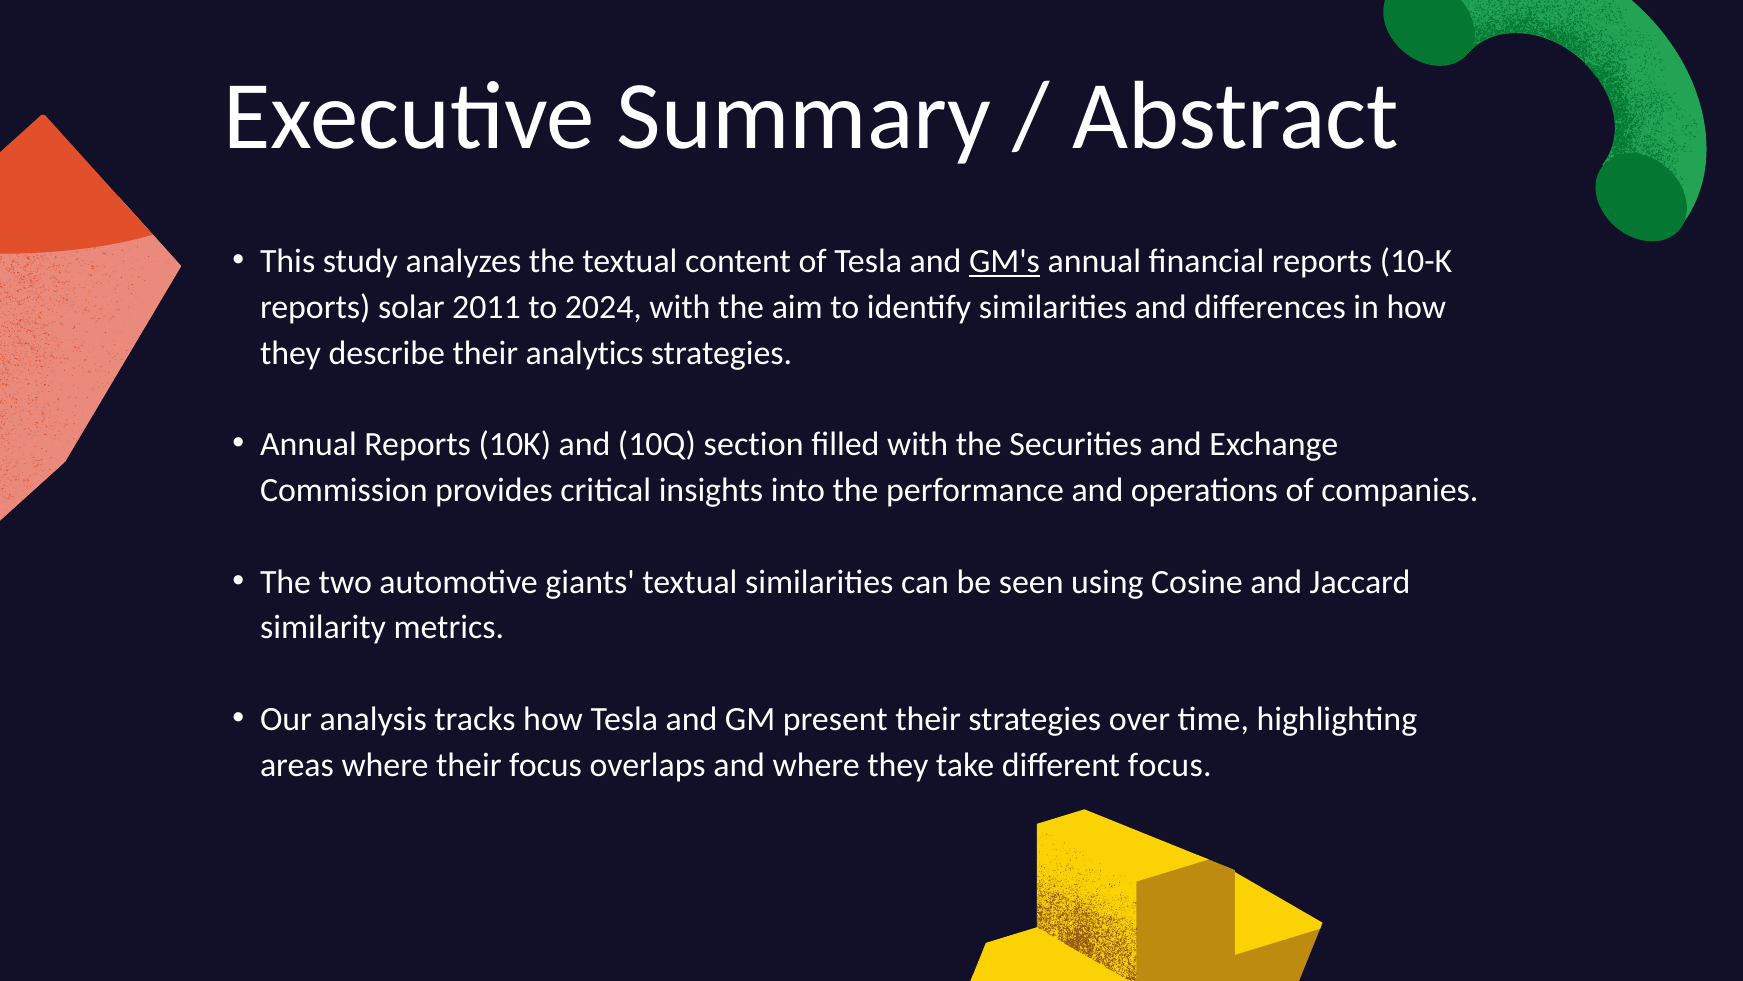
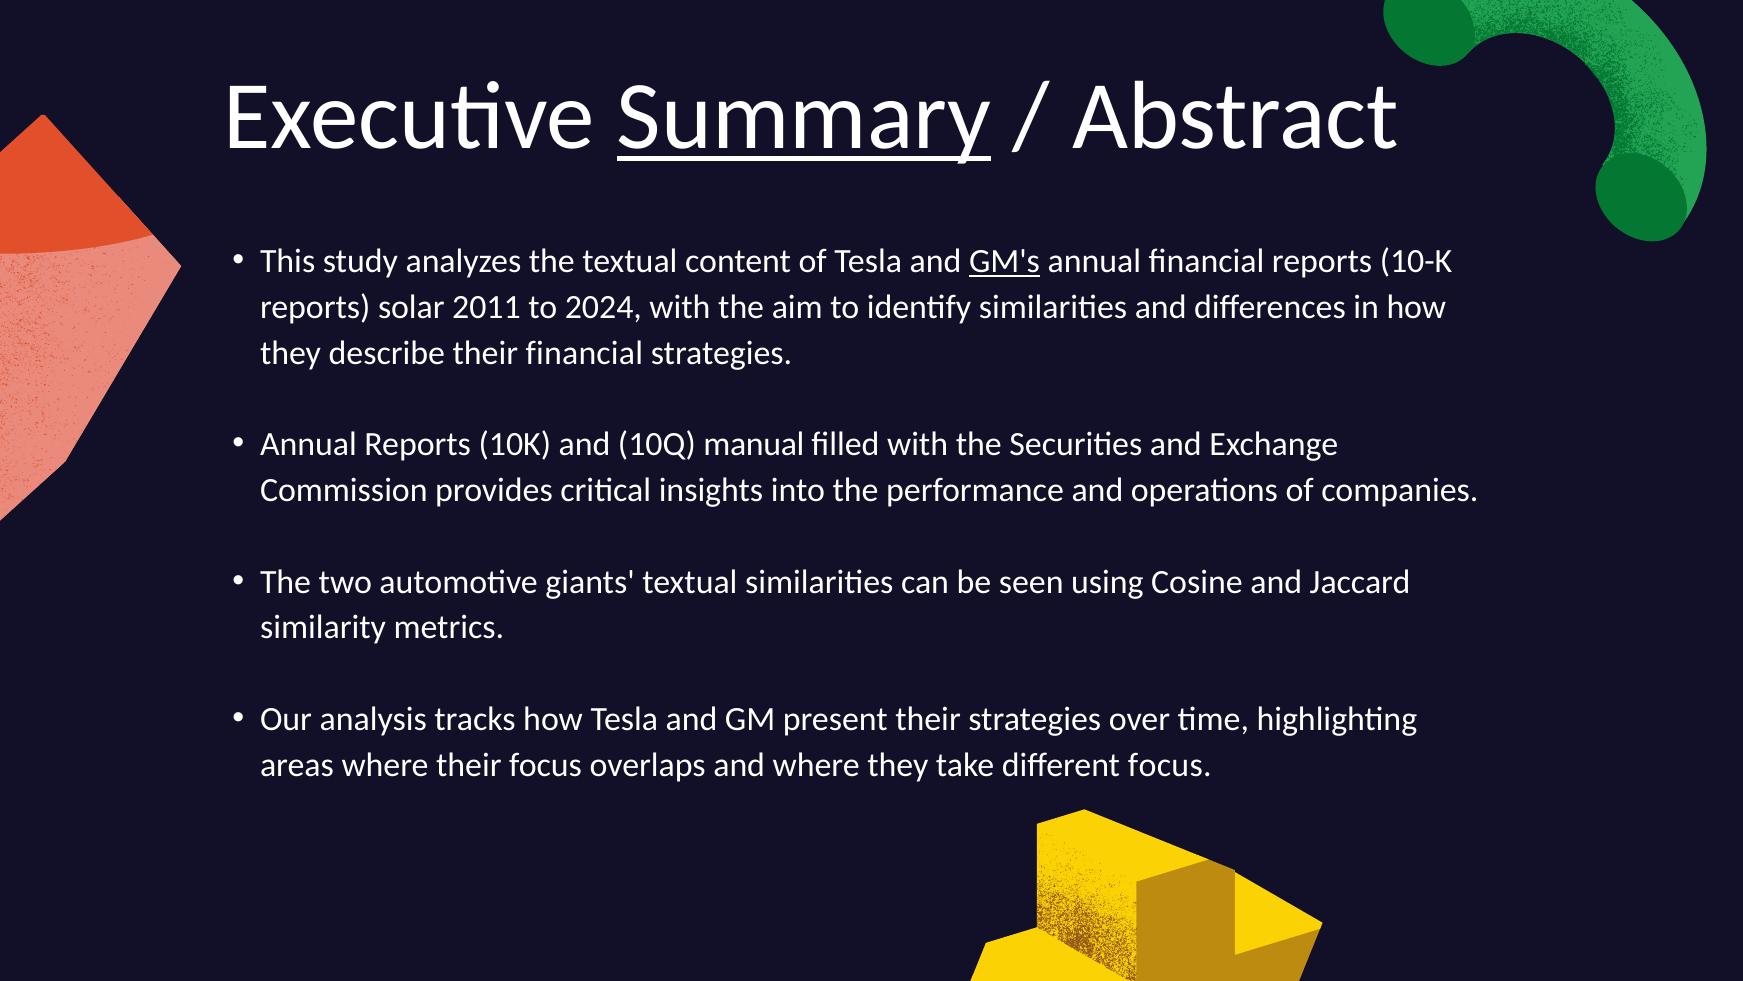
Summary underline: none -> present
their analytics: analytics -> financial
section: section -> manual
